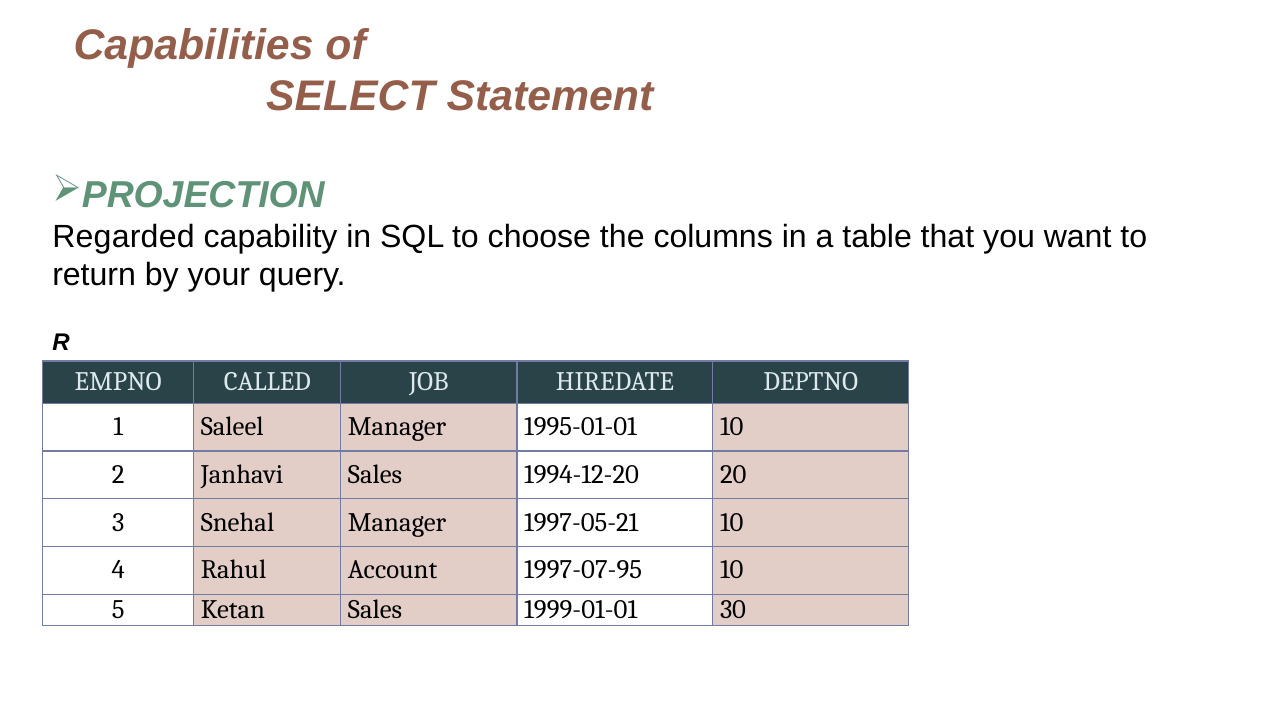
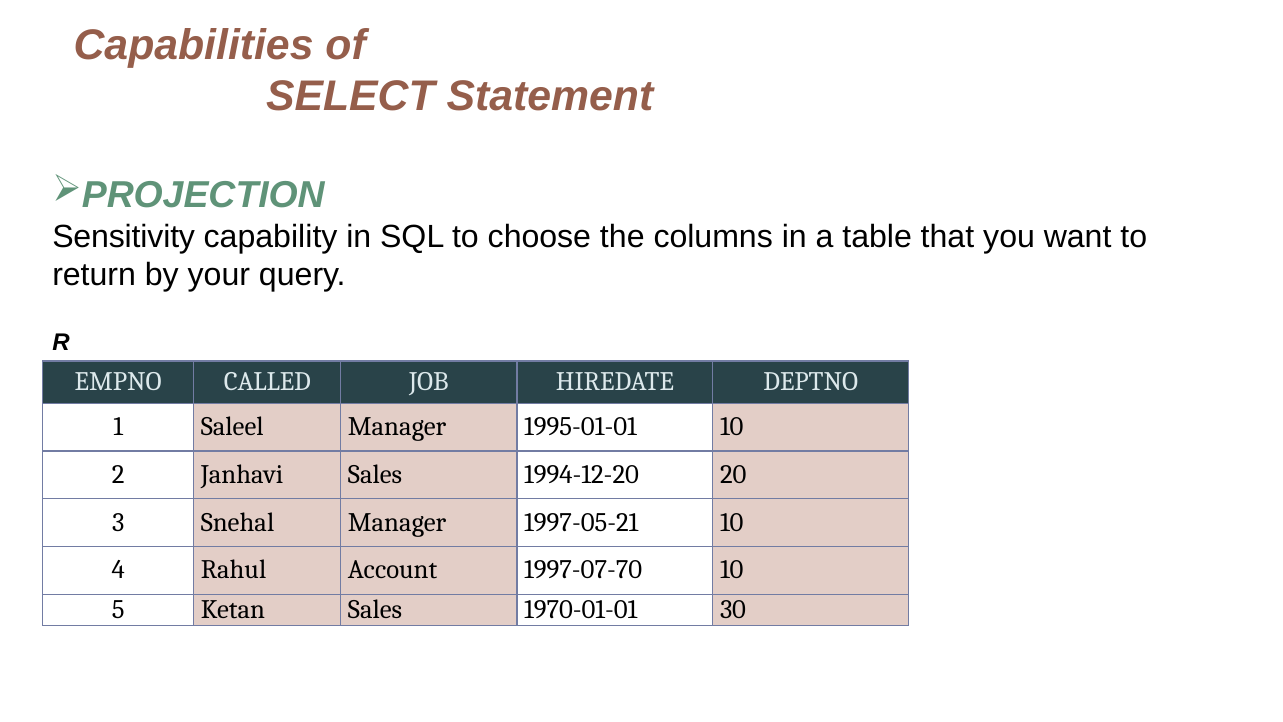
Regarded: Regarded -> Sensitivity
1997-07-95: 1997-07-95 -> 1997-07-70
1999-01-01: 1999-01-01 -> 1970-01-01
